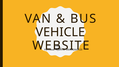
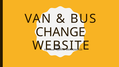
VEHICLE: VEHICLE -> CHANGE
